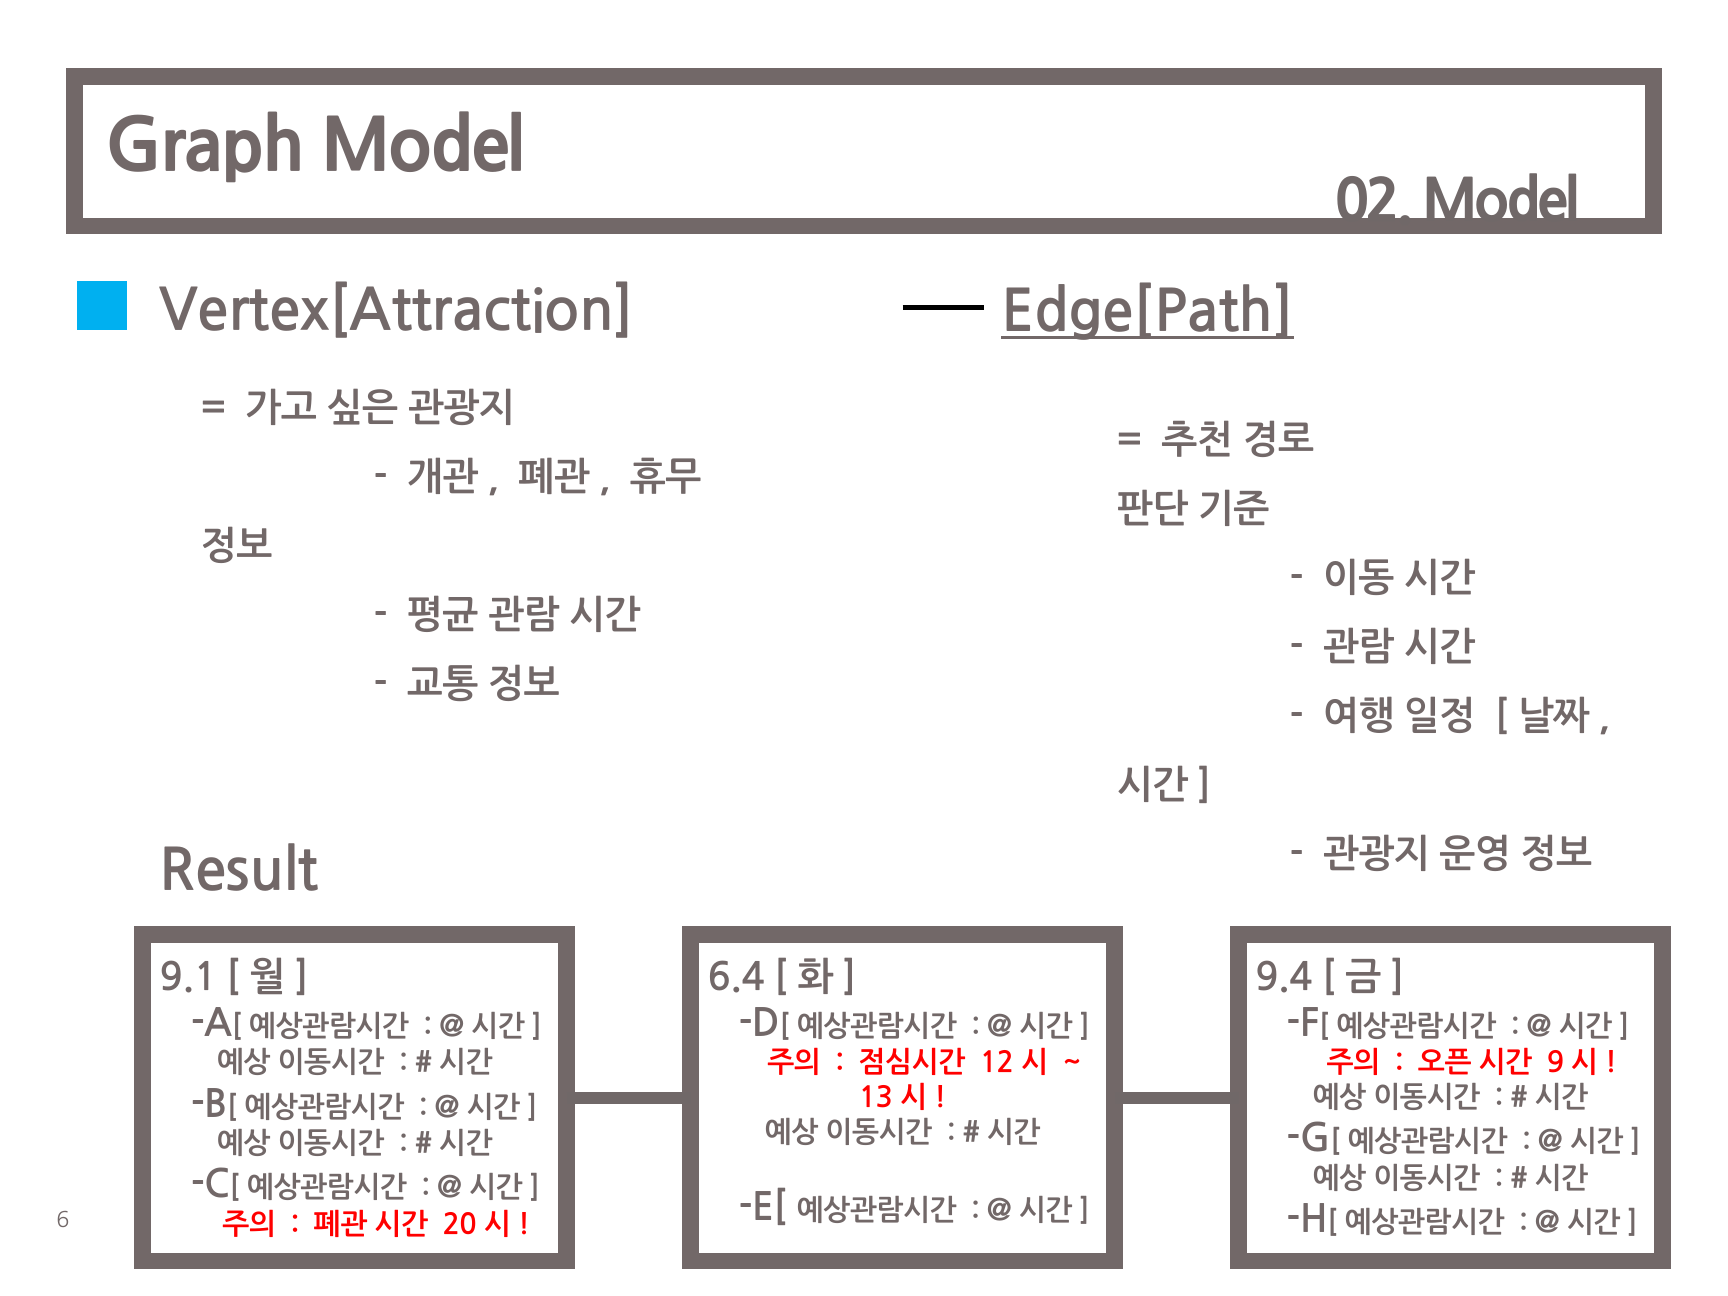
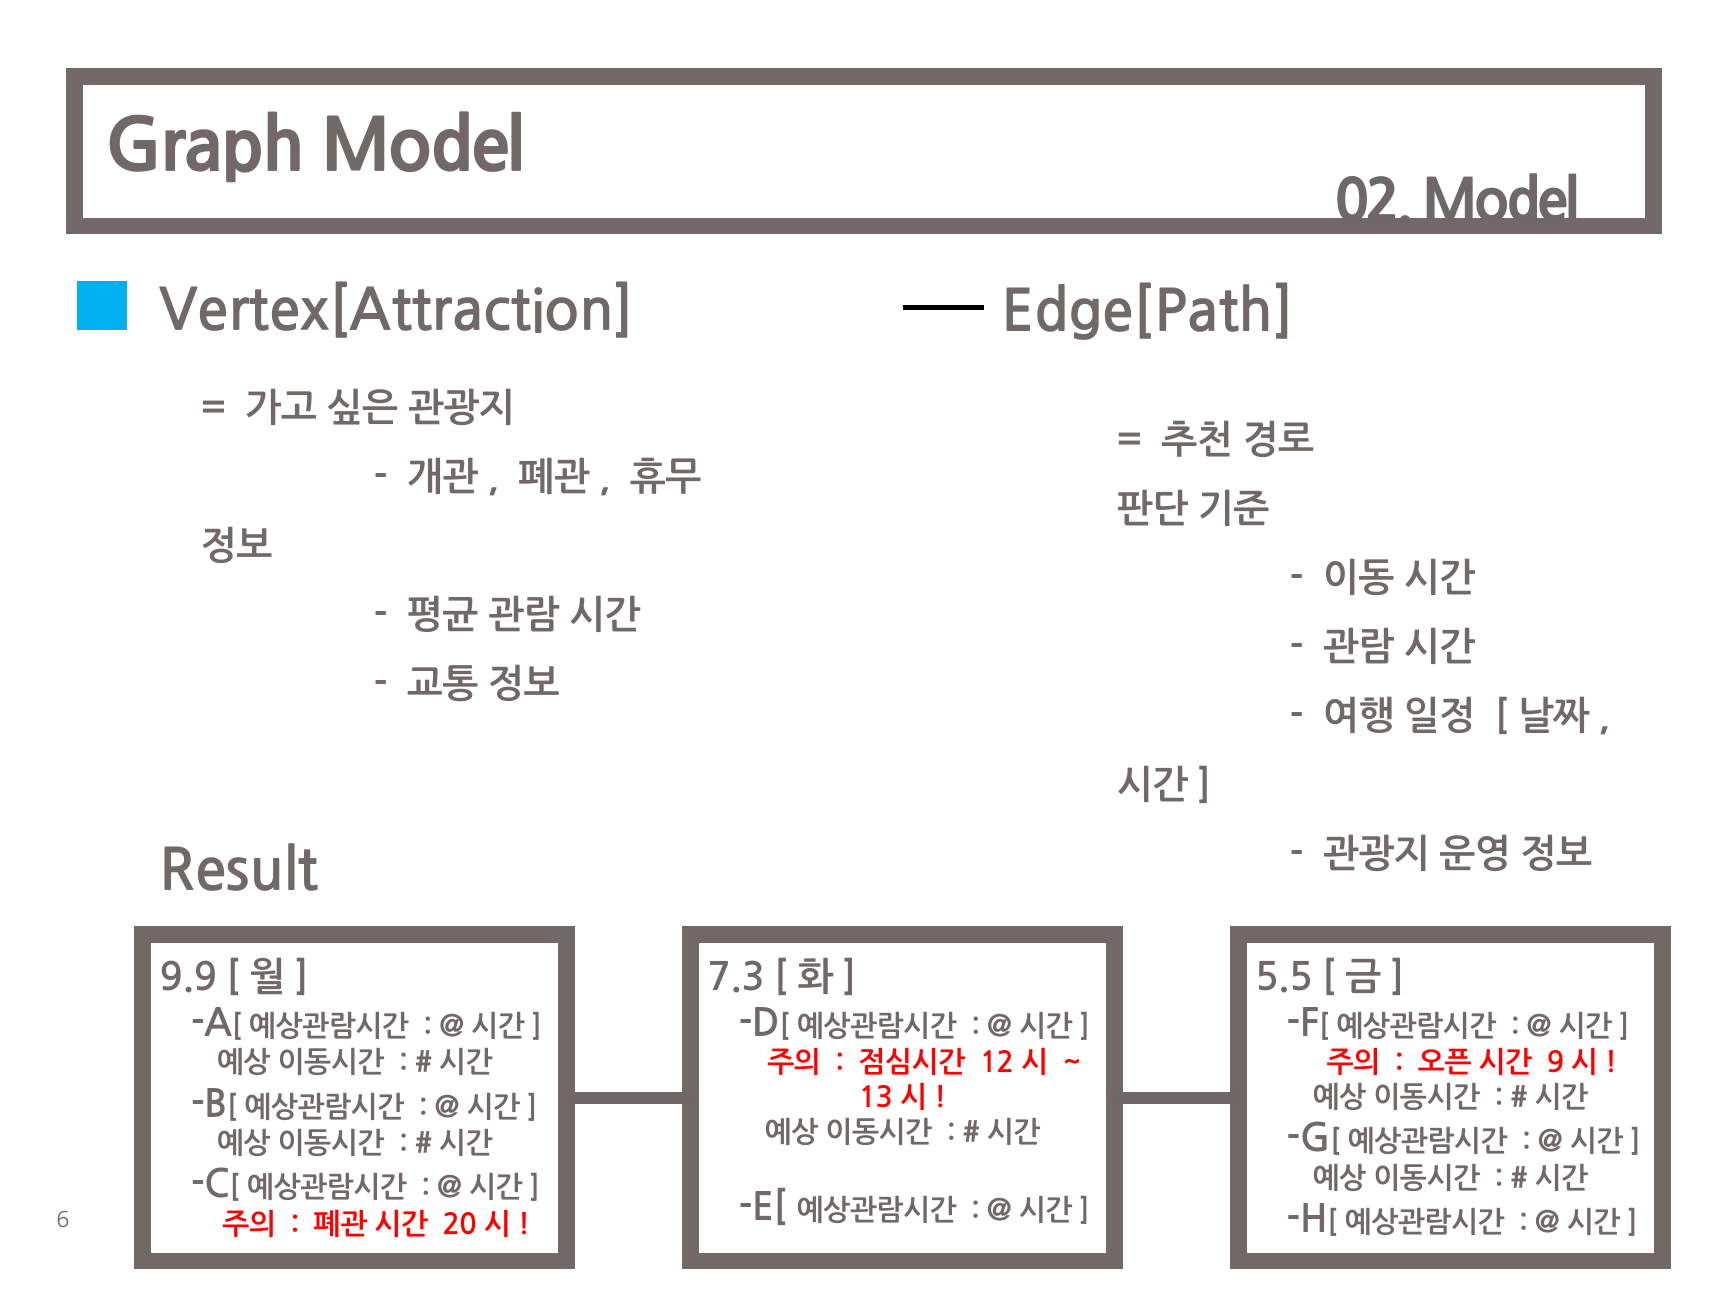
Edge[Path underline: present -> none
9.1: 9.1 -> 9.9
6.4: 6.4 -> 7.3
9.4: 9.4 -> 5.5
